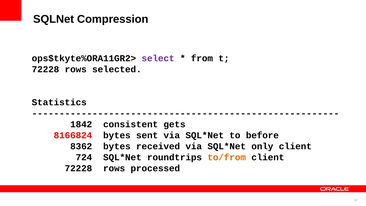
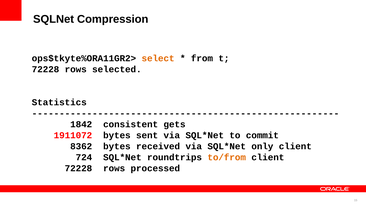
select colour: purple -> orange
8166824: 8166824 -> 1911072
before: before -> commit
